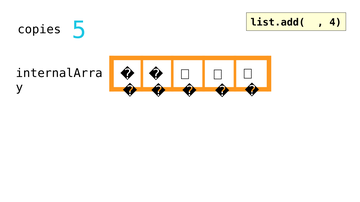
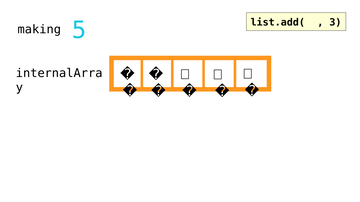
copies: copies -> making
4: 4 -> 3
